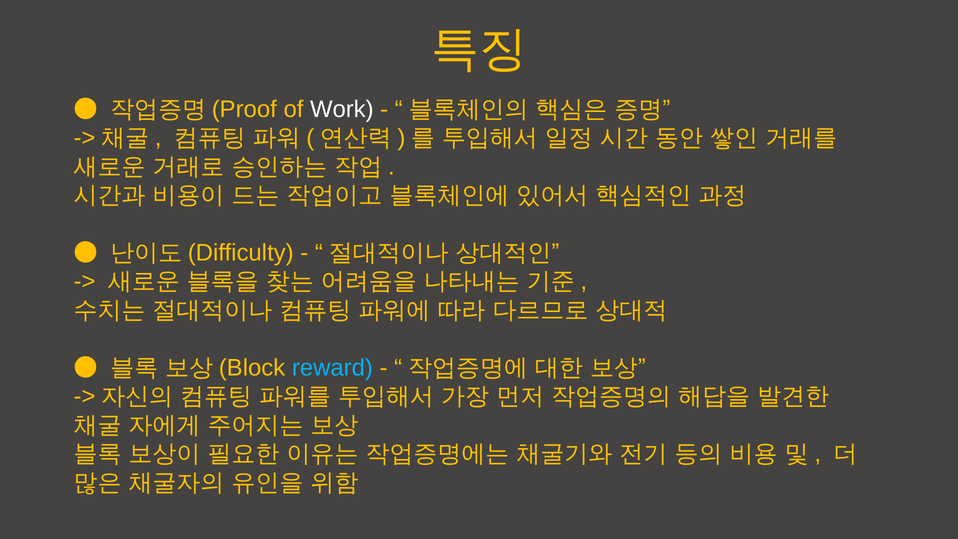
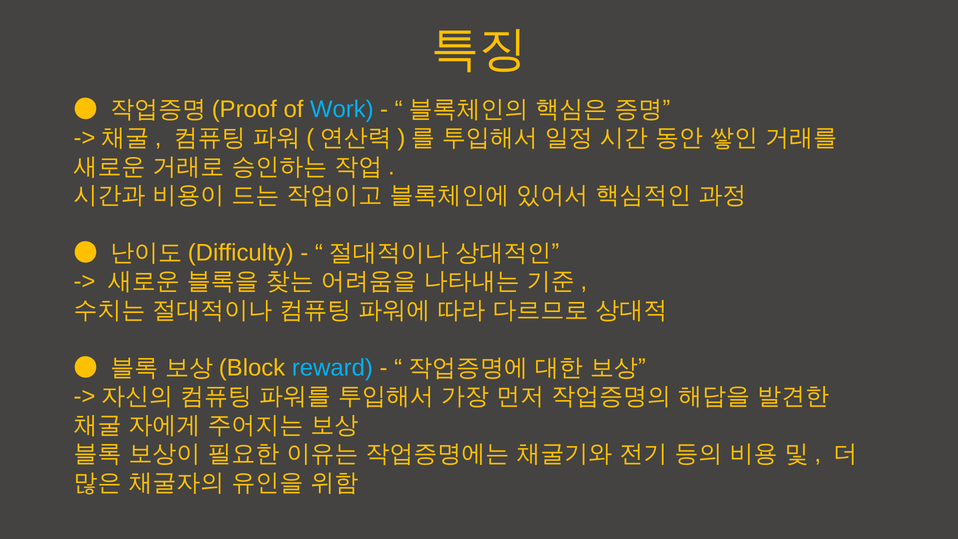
Work colour: white -> light blue
